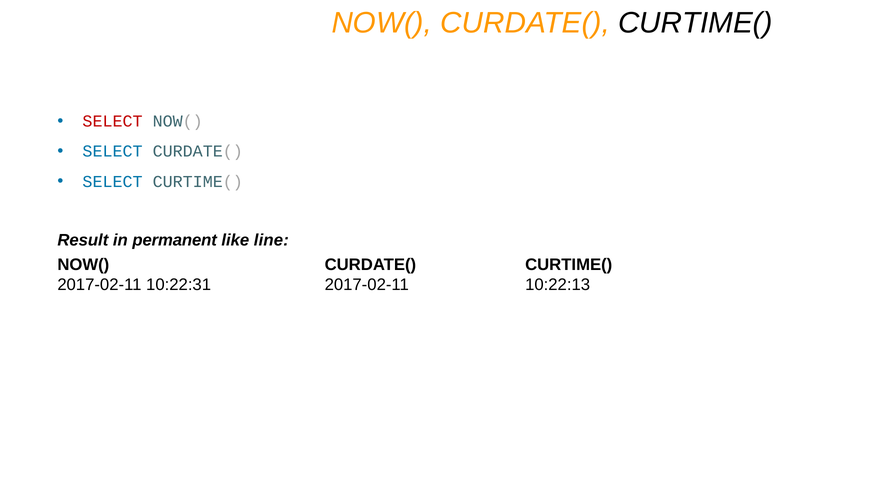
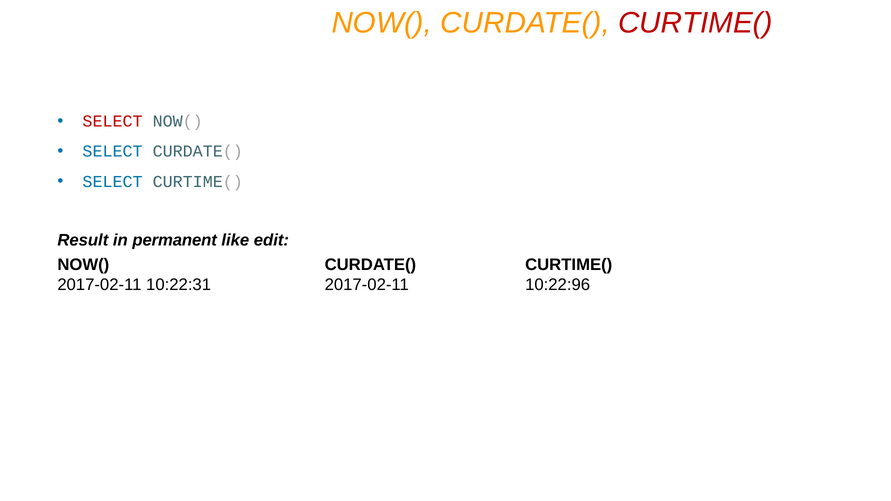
CURTIME( at (695, 23) colour: black -> red
line: line -> edit
10:22:13: 10:22:13 -> 10:22:96
